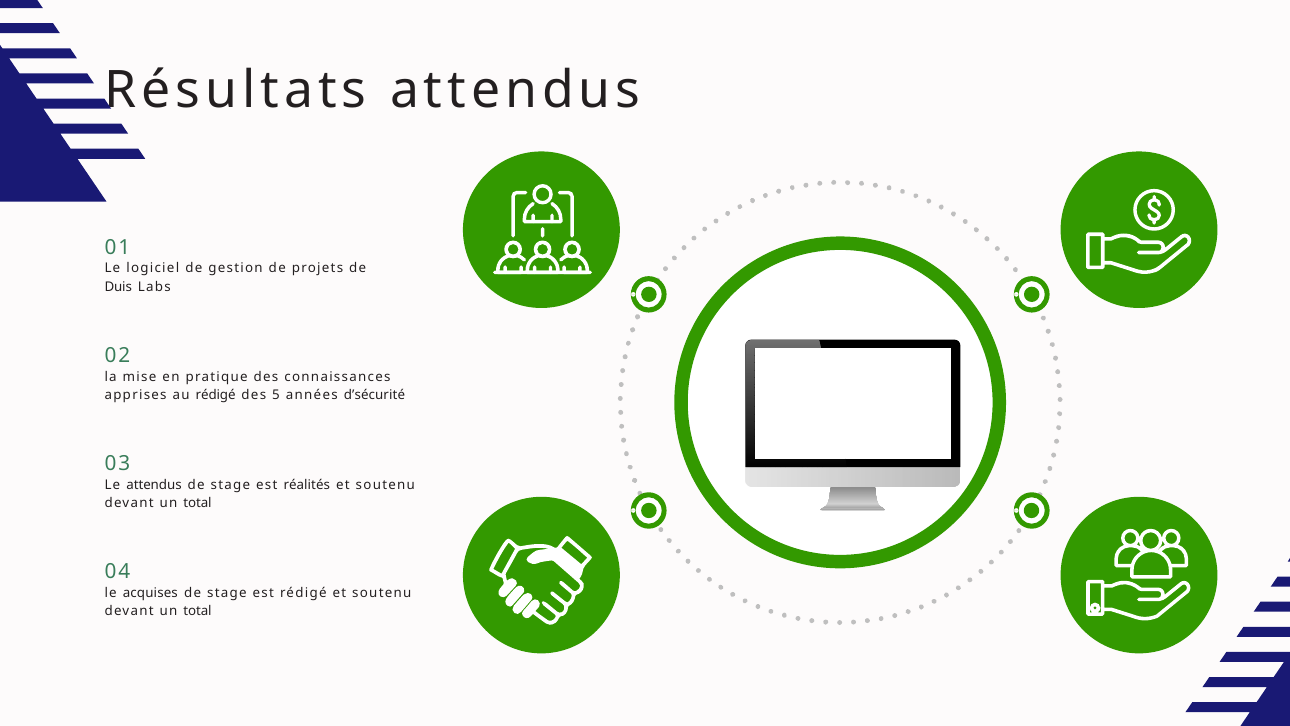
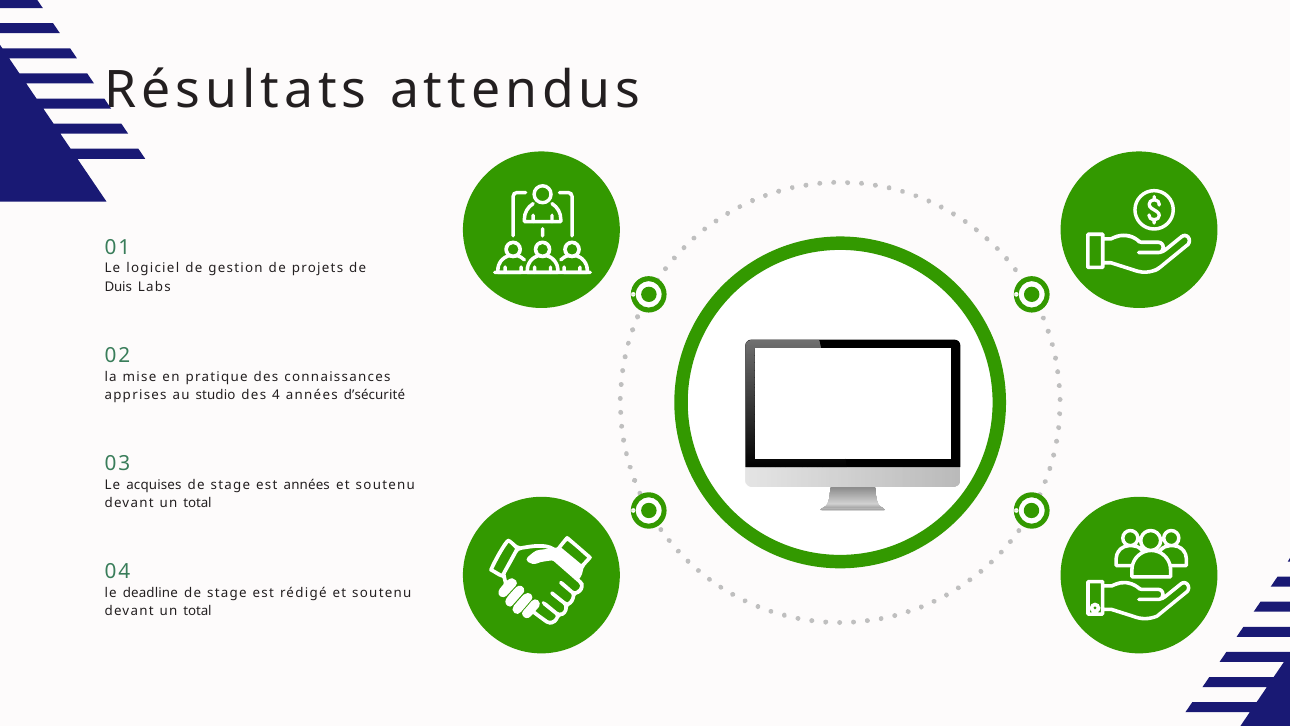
au rédigé: rédigé -> studio
5: 5 -> 4
Le attendus: attendus -> acquises
est réalités: réalités -> années
acquises: acquises -> deadline
